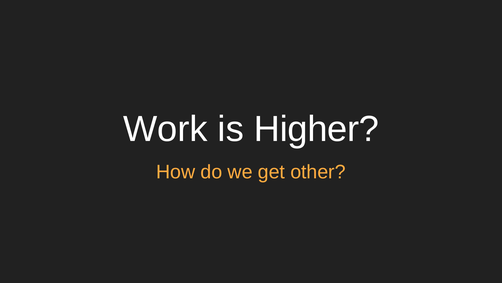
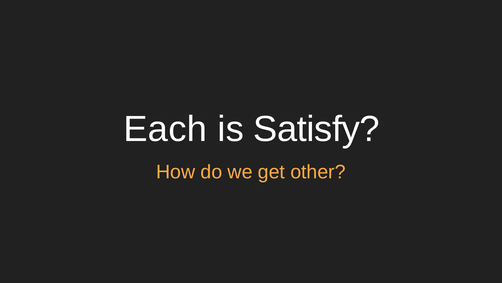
Work: Work -> Each
Higher: Higher -> Satisfy
